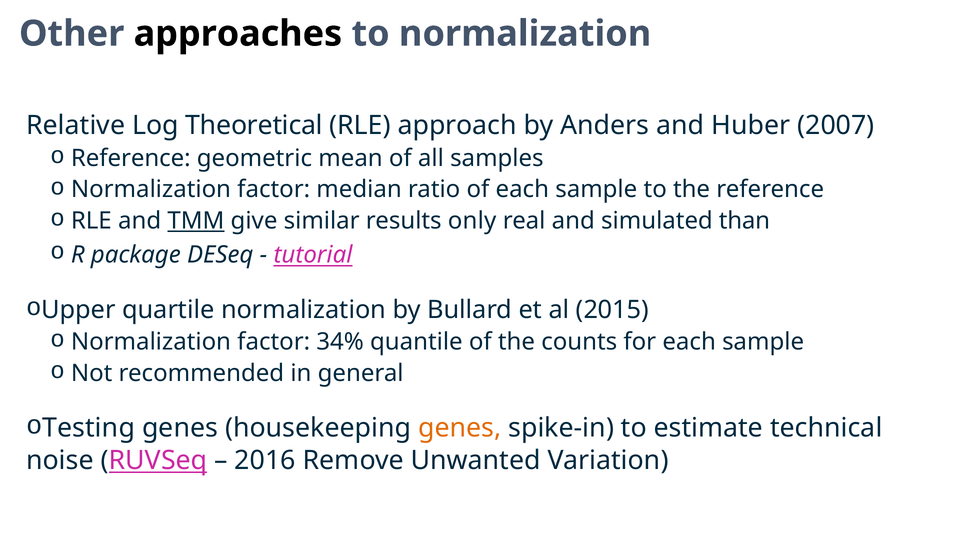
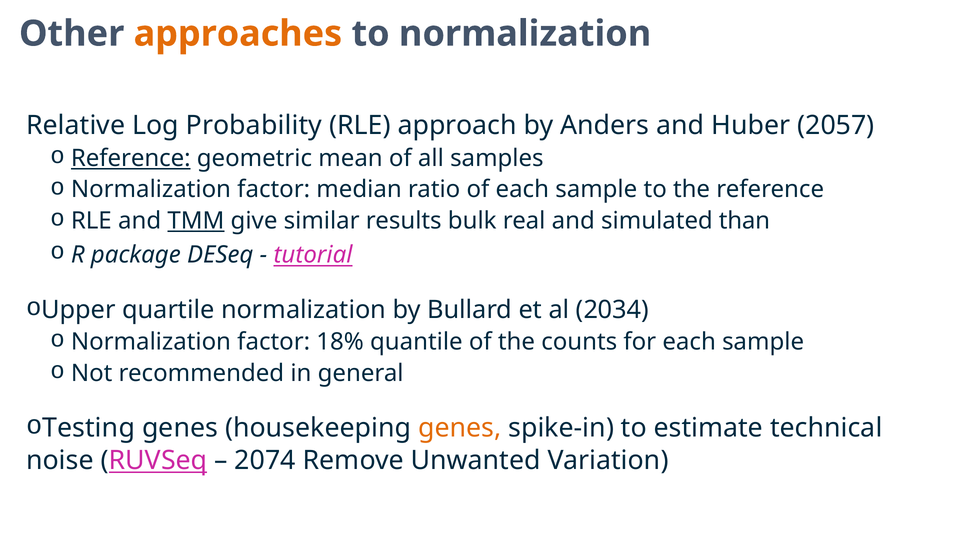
approaches colour: black -> orange
Theoretical: Theoretical -> Probability
2007: 2007 -> 2057
Reference at (131, 158) underline: none -> present
only: only -> bulk
2015: 2015 -> 2034
34%: 34% -> 18%
2016: 2016 -> 2074
